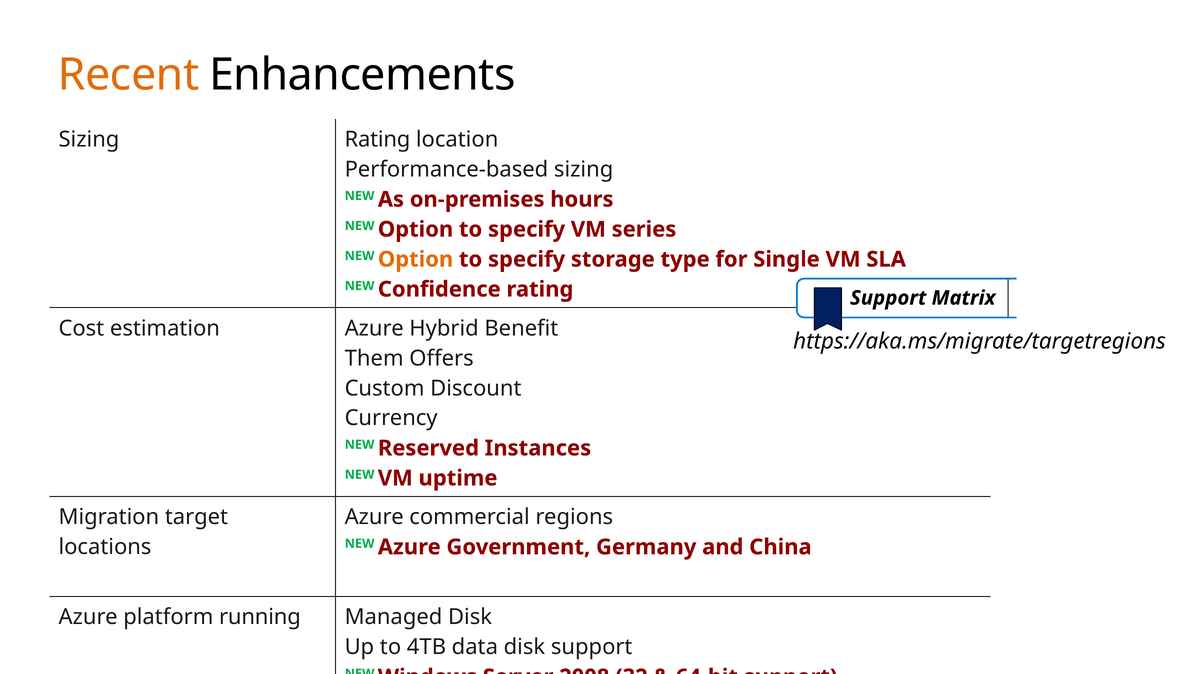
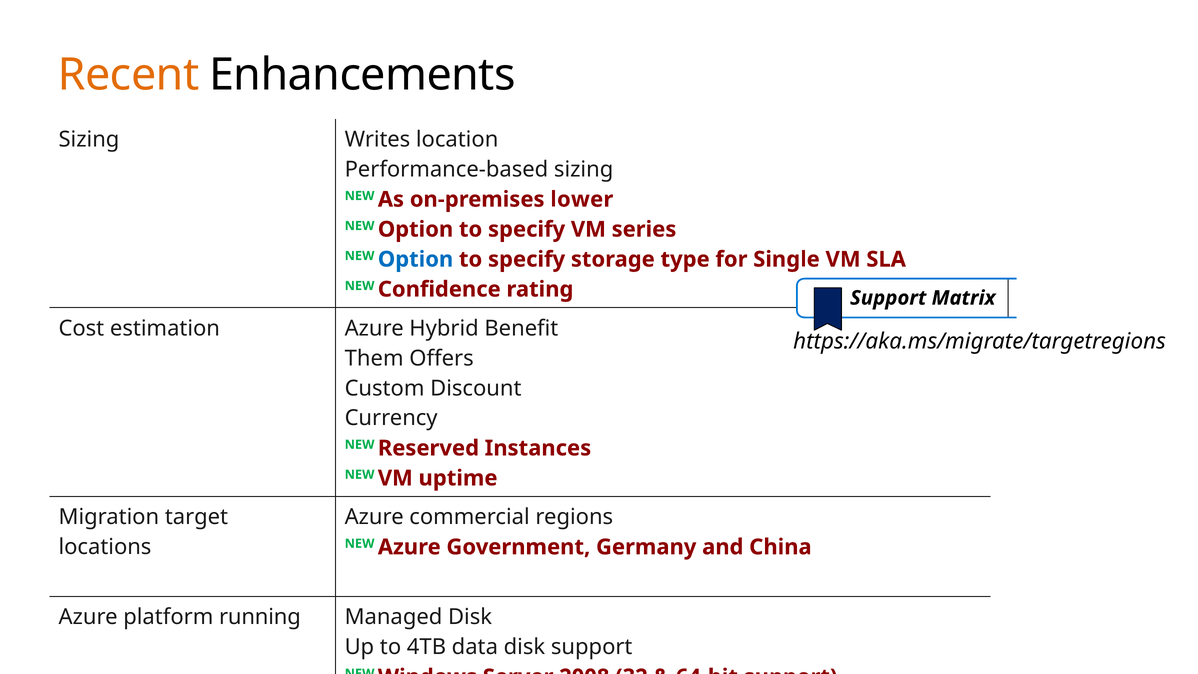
Sizing Rating: Rating -> Writes
hours: hours -> lower
Option at (416, 259) colour: orange -> blue
